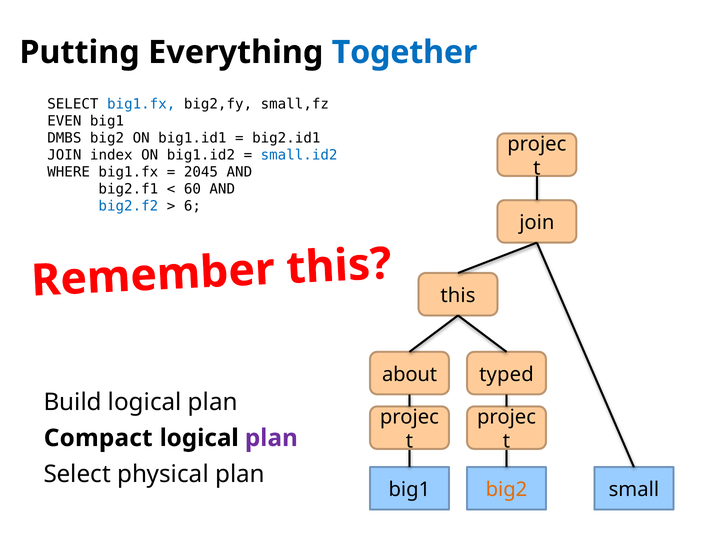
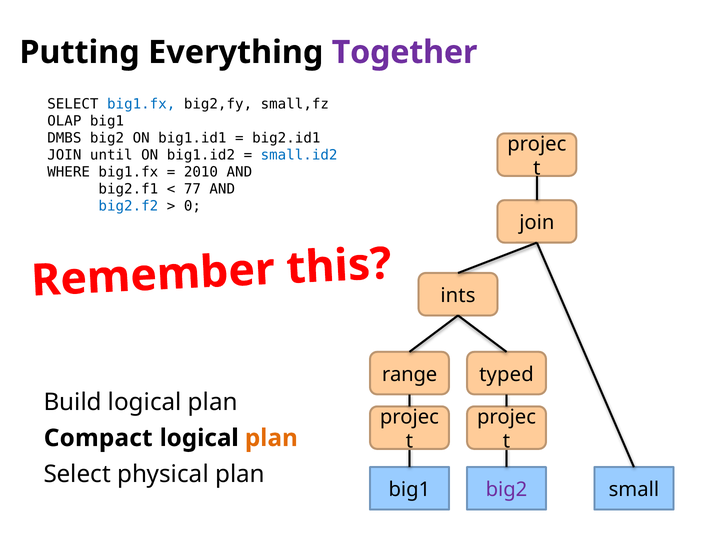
Together colour: blue -> purple
EVEN: EVEN -> OLAP
index: index -> until
2045: 2045 -> 2010
60: 60 -> 77
6: 6 -> 0
this at (458, 296): this -> ints
about: about -> range
plan at (271, 438) colour: purple -> orange
big2 at (506, 490) colour: orange -> purple
